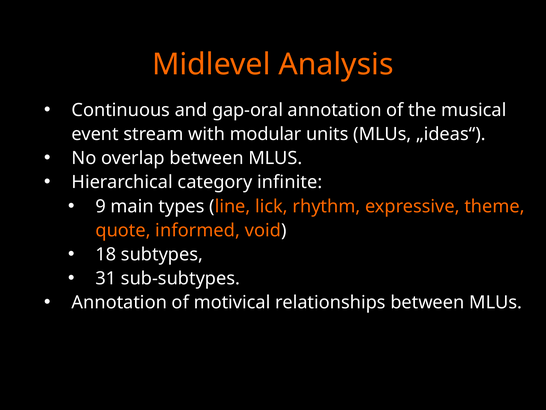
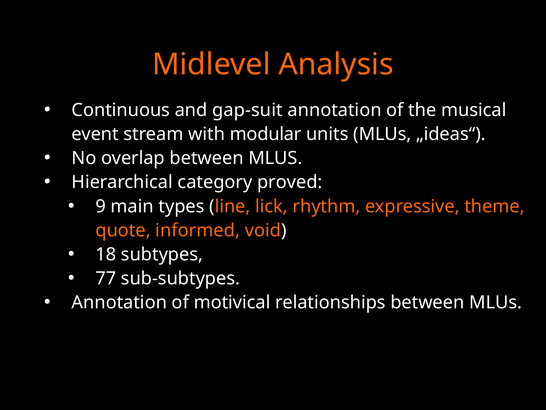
gap-oral: gap-oral -> gap-suit
infinite: infinite -> proved
31: 31 -> 77
